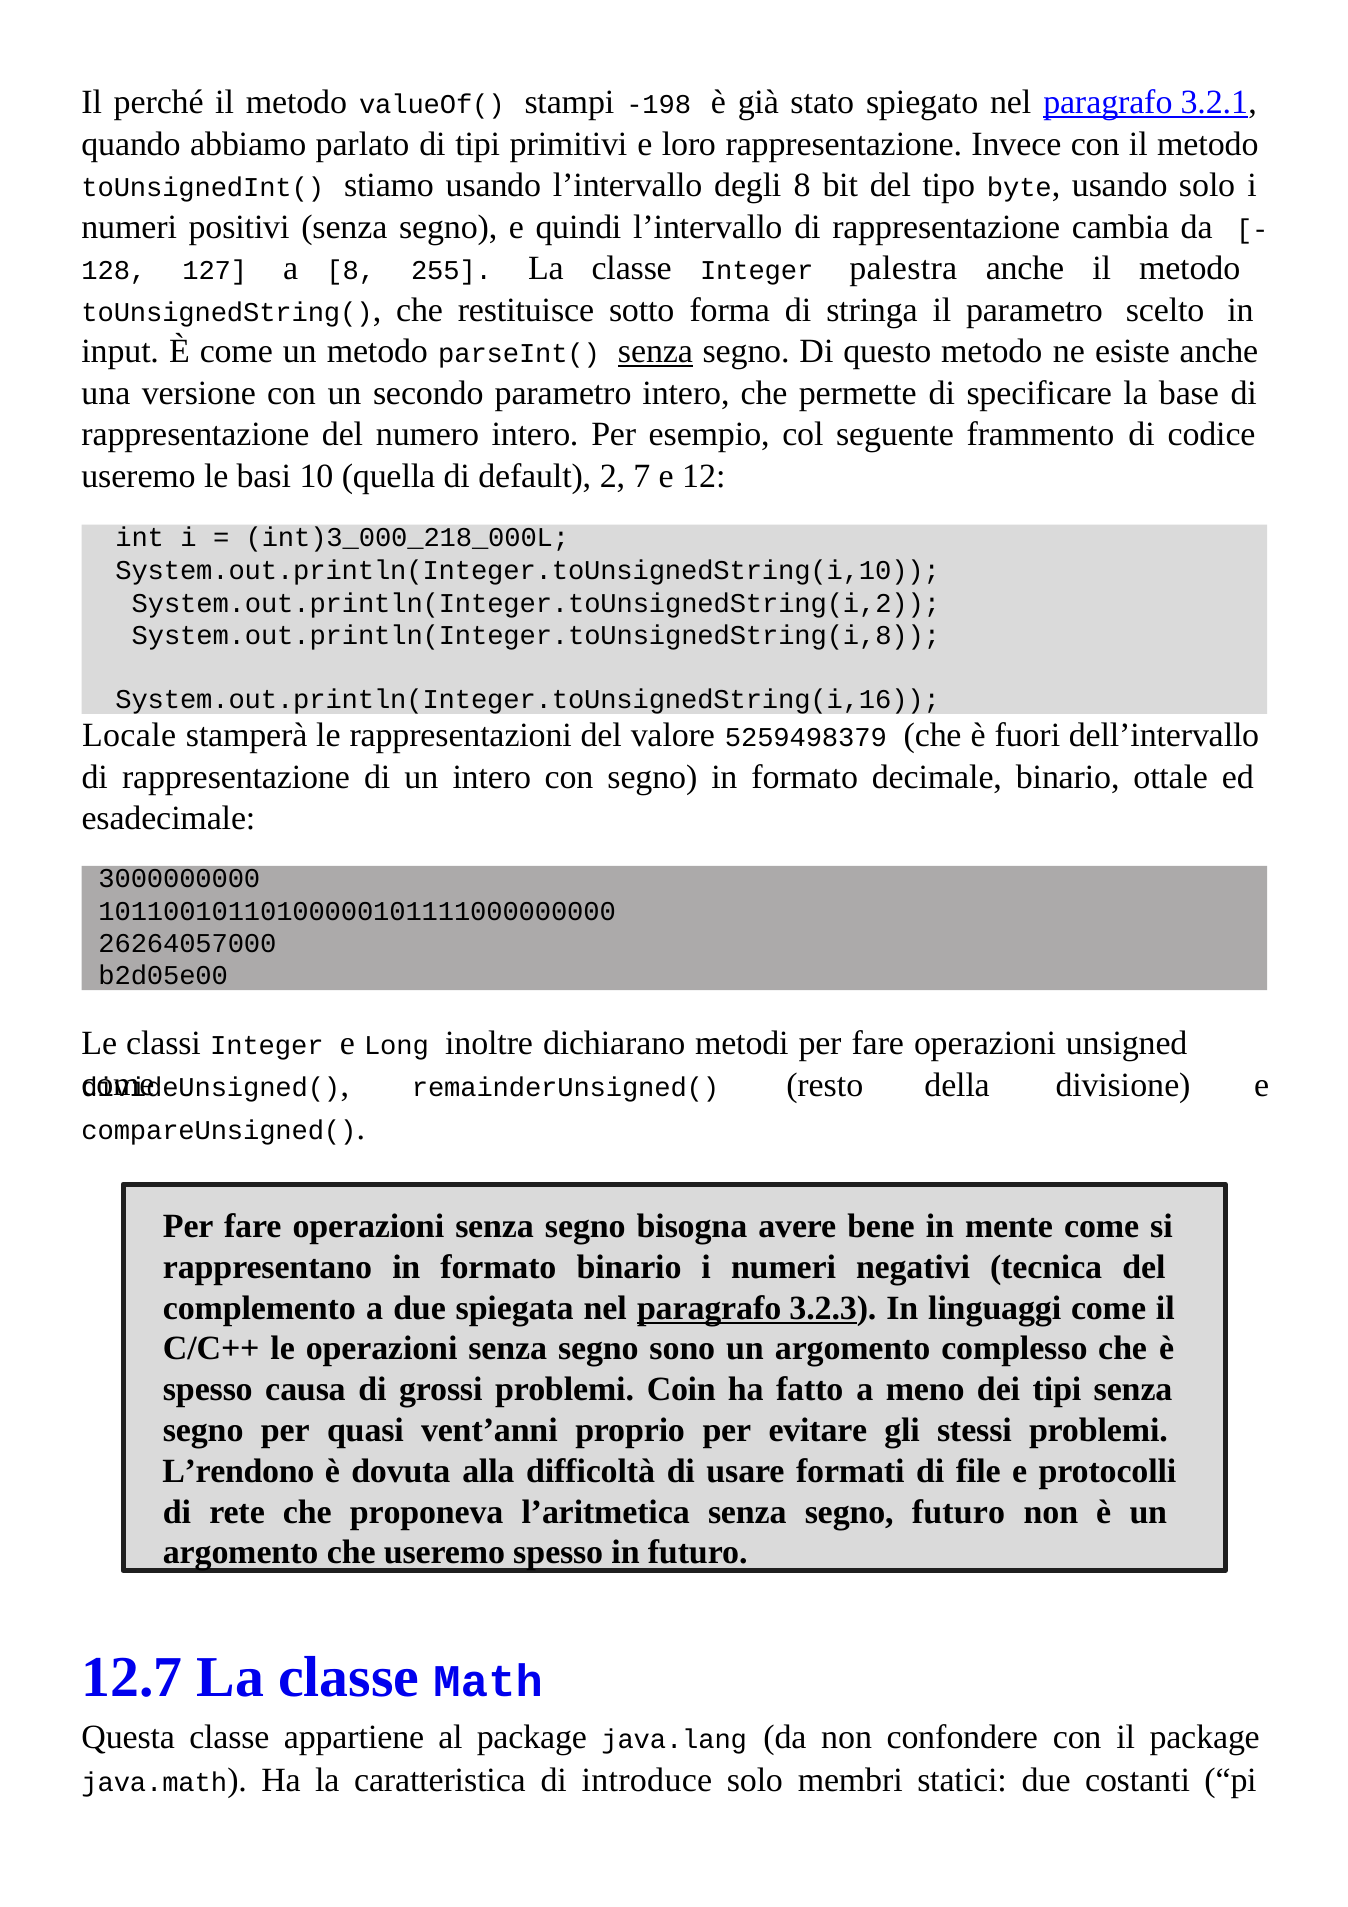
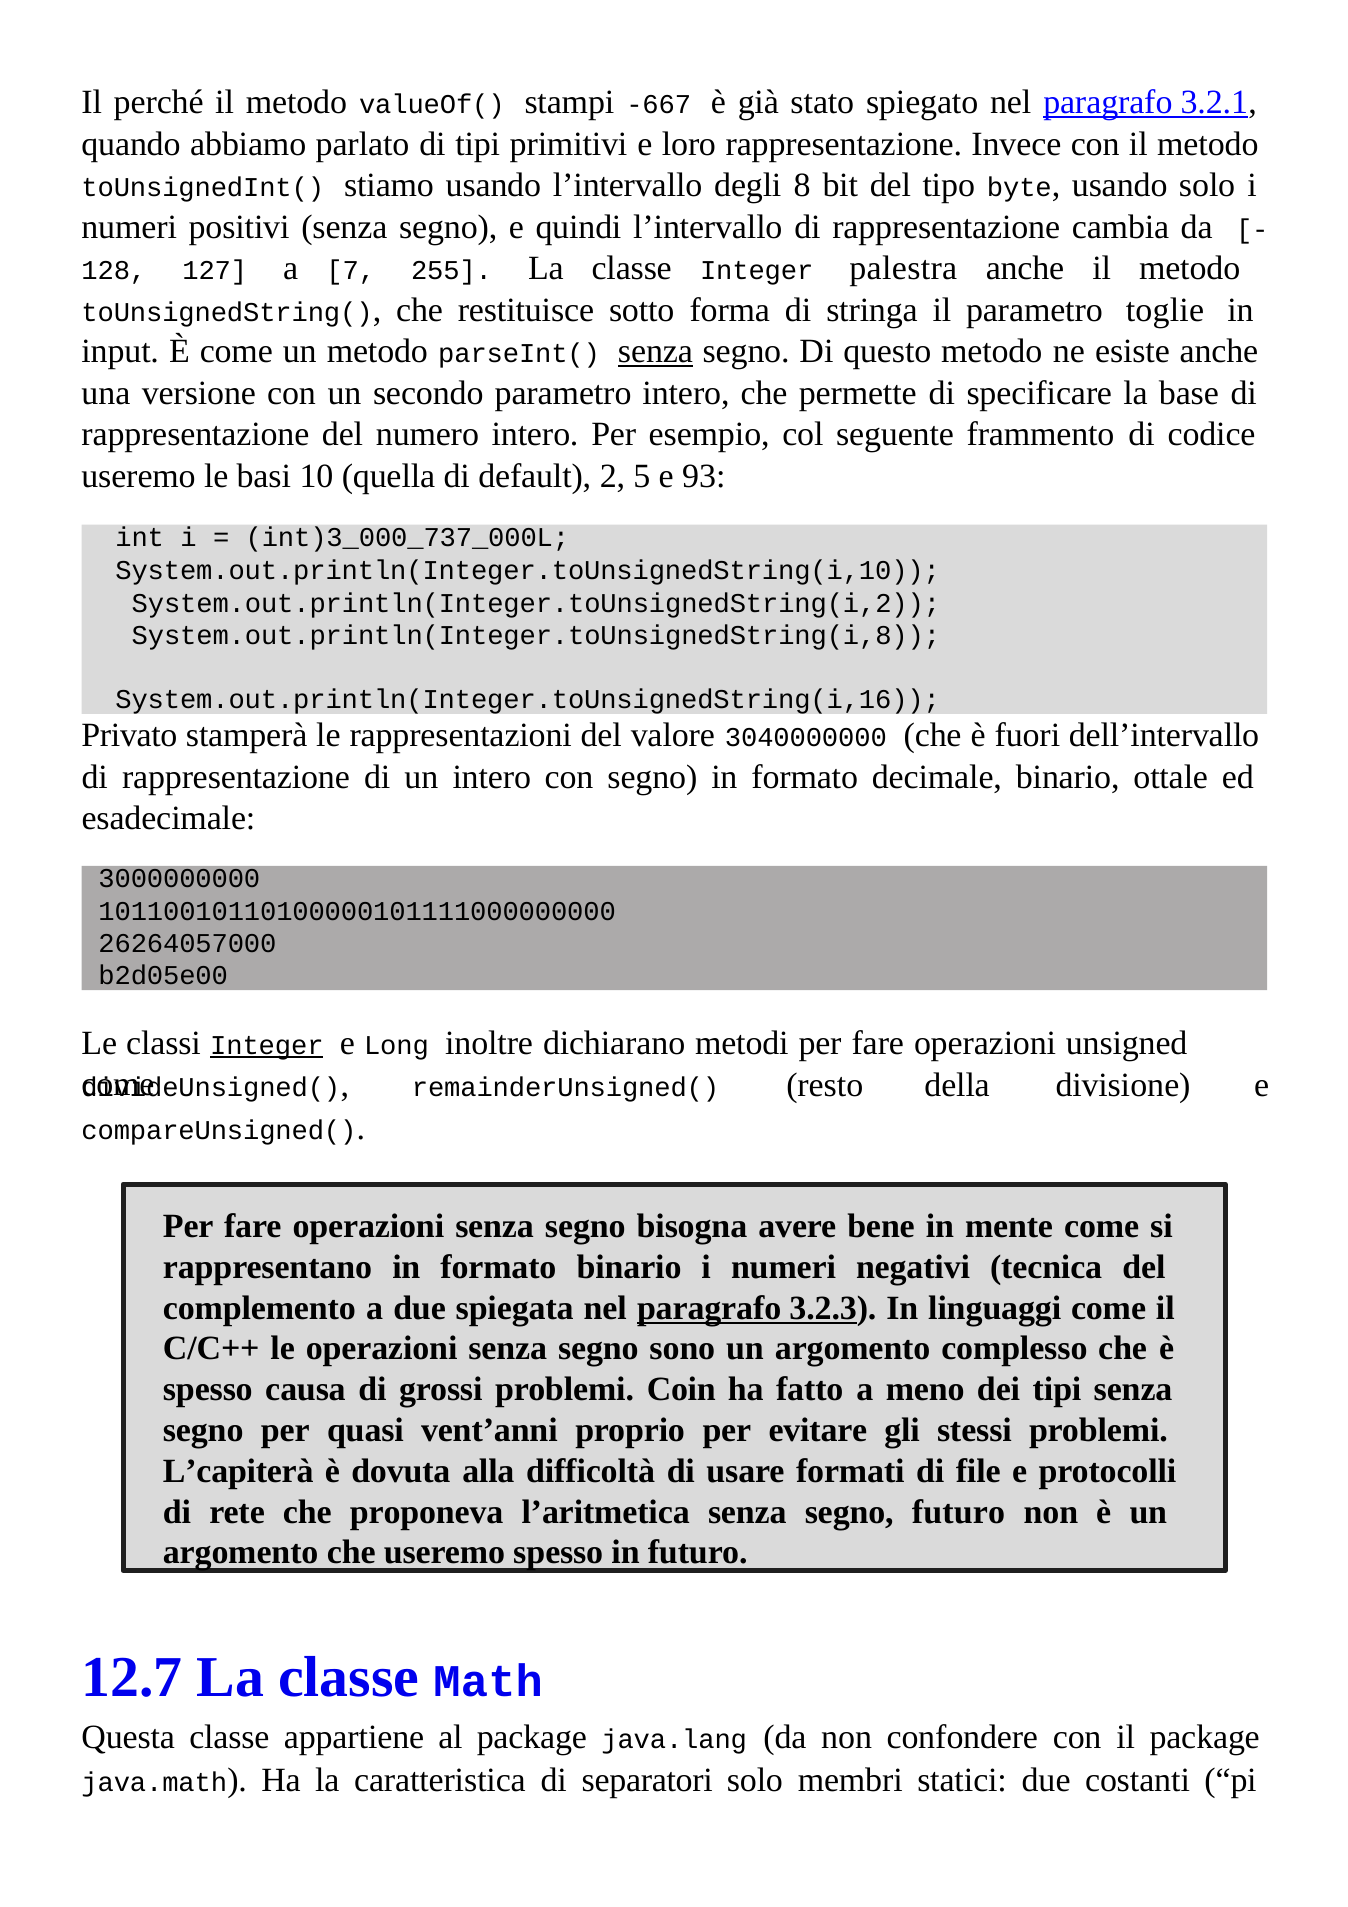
-198: -198 -> -667
a 8: 8 -> 7
scelto: scelto -> toglie
7: 7 -> 5
12: 12 -> 93
int)3_000_218_000L: int)3_000_218_000L -> int)3_000_737_000L
Locale: Locale -> Privato
5259498379: 5259498379 -> 3040000000
Integer at (267, 1046) underline: none -> present
L’rendono: L’rendono -> L’capiterà
introduce: introduce -> separatori
